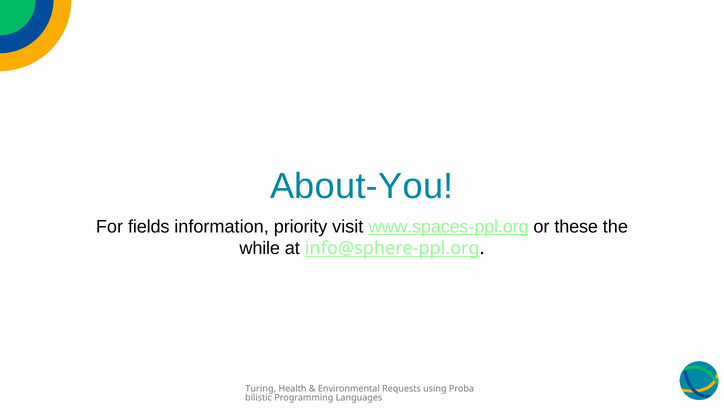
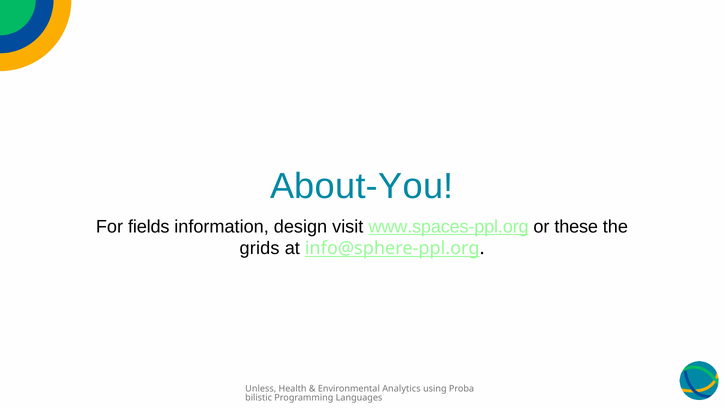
priority: priority -> design
while: while -> grids
Turing: Turing -> Unless
Requests: Requests -> Analytics
